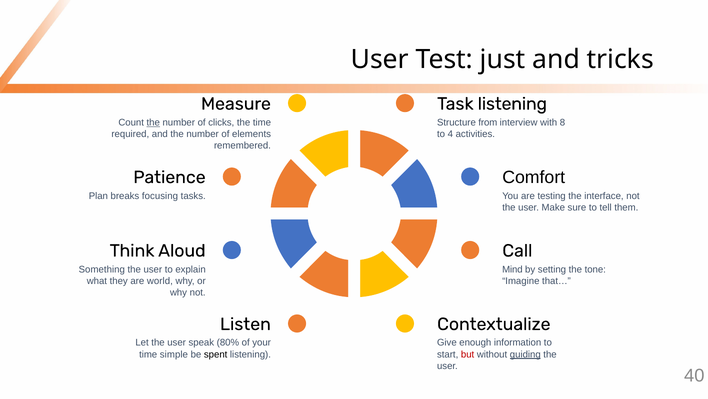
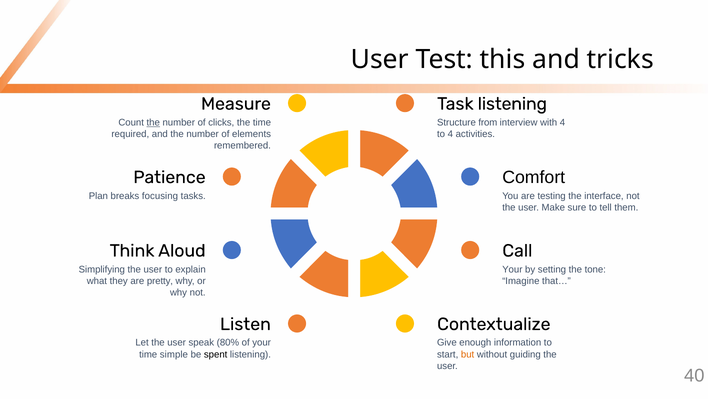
just: just -> this
with 8: 8 -> 4
Something: Something -> Simplifying
Mind at (512, 269): Mind -> Your
world: world -> pretty
but colour: red -> orange
guiding underline: present -> none
